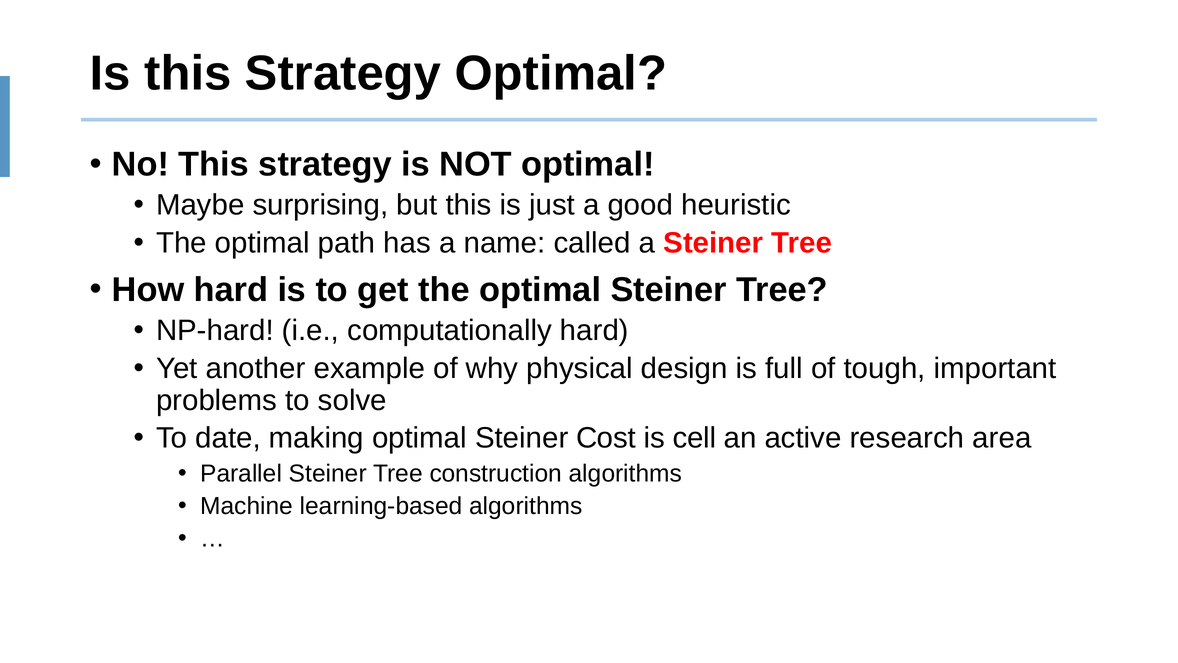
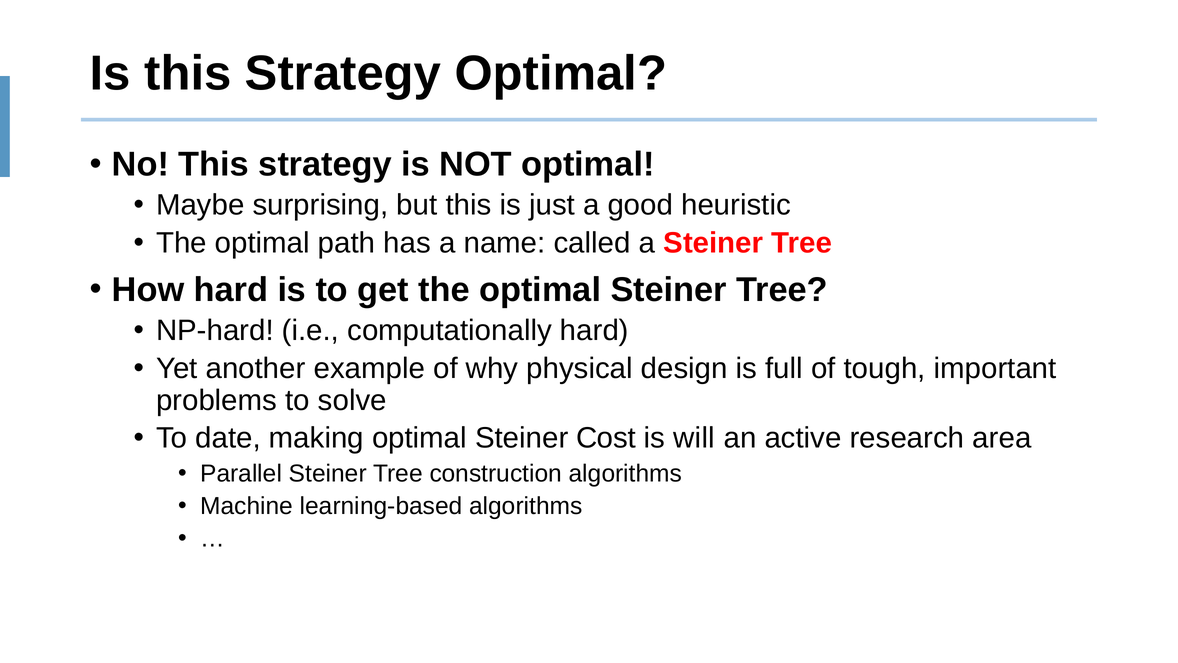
cell: cell -> will
